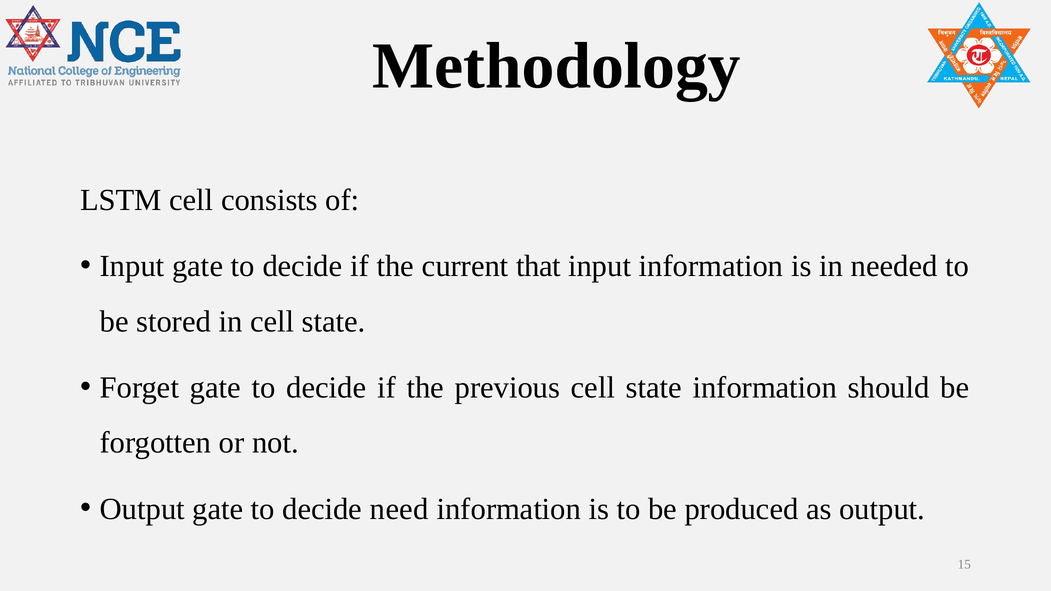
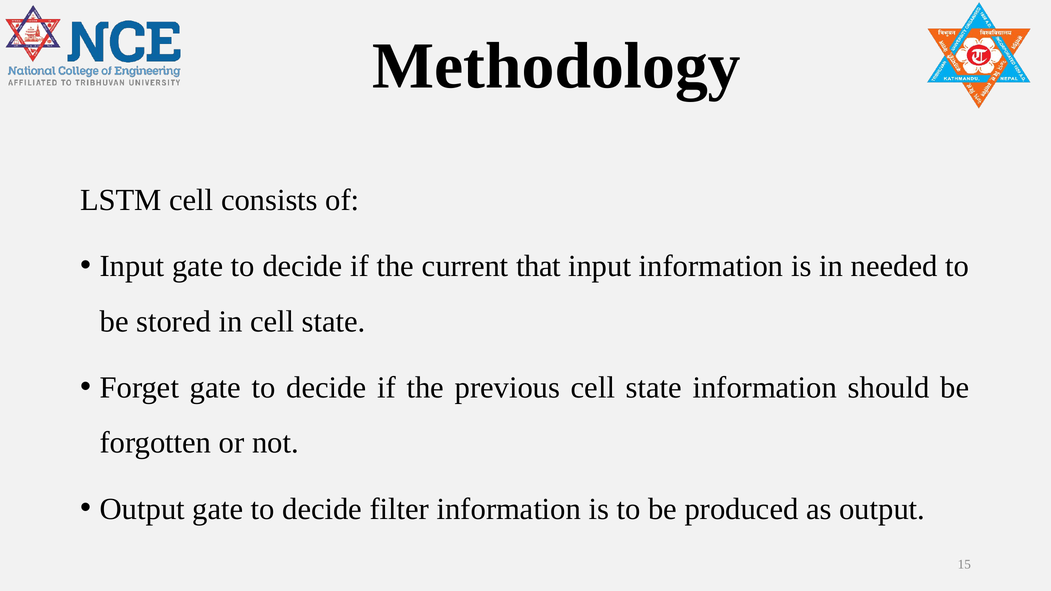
need: need -> filter
